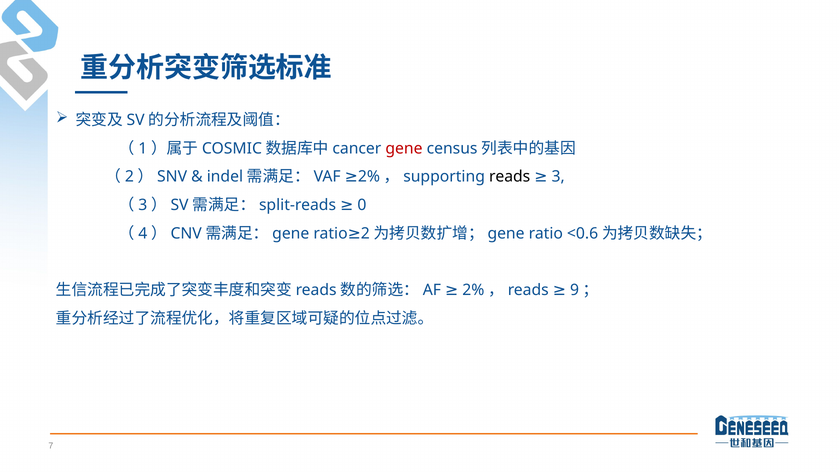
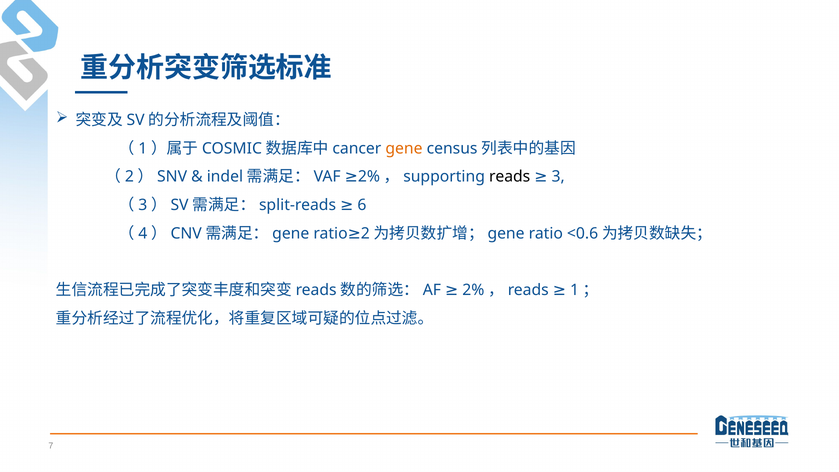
gene colour: red -> orange
0: 0 -> 6
9: 9 -> 1
